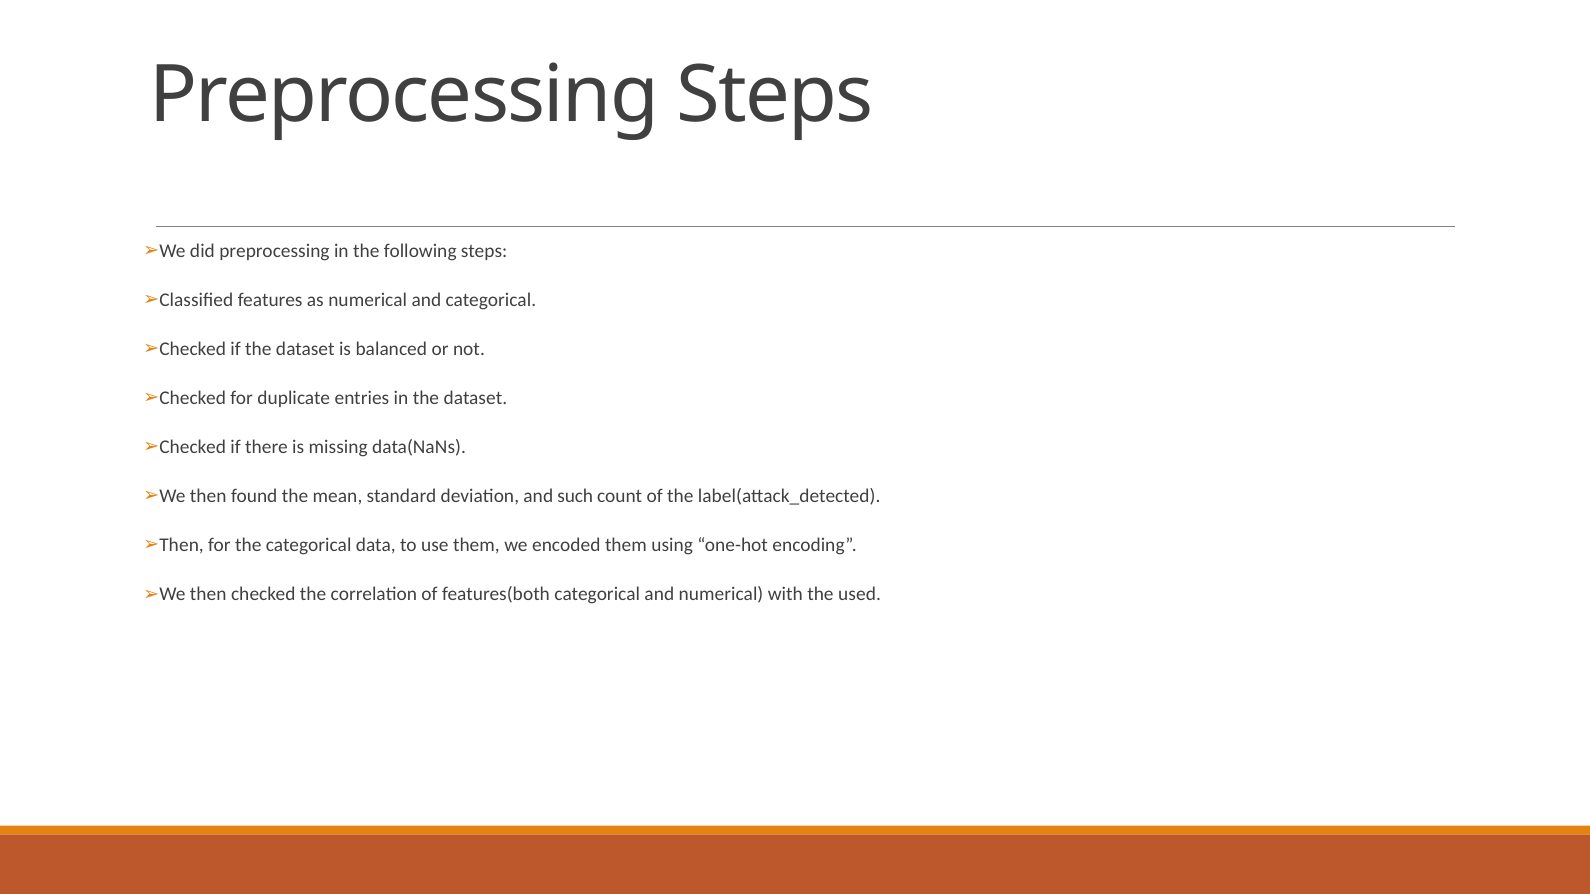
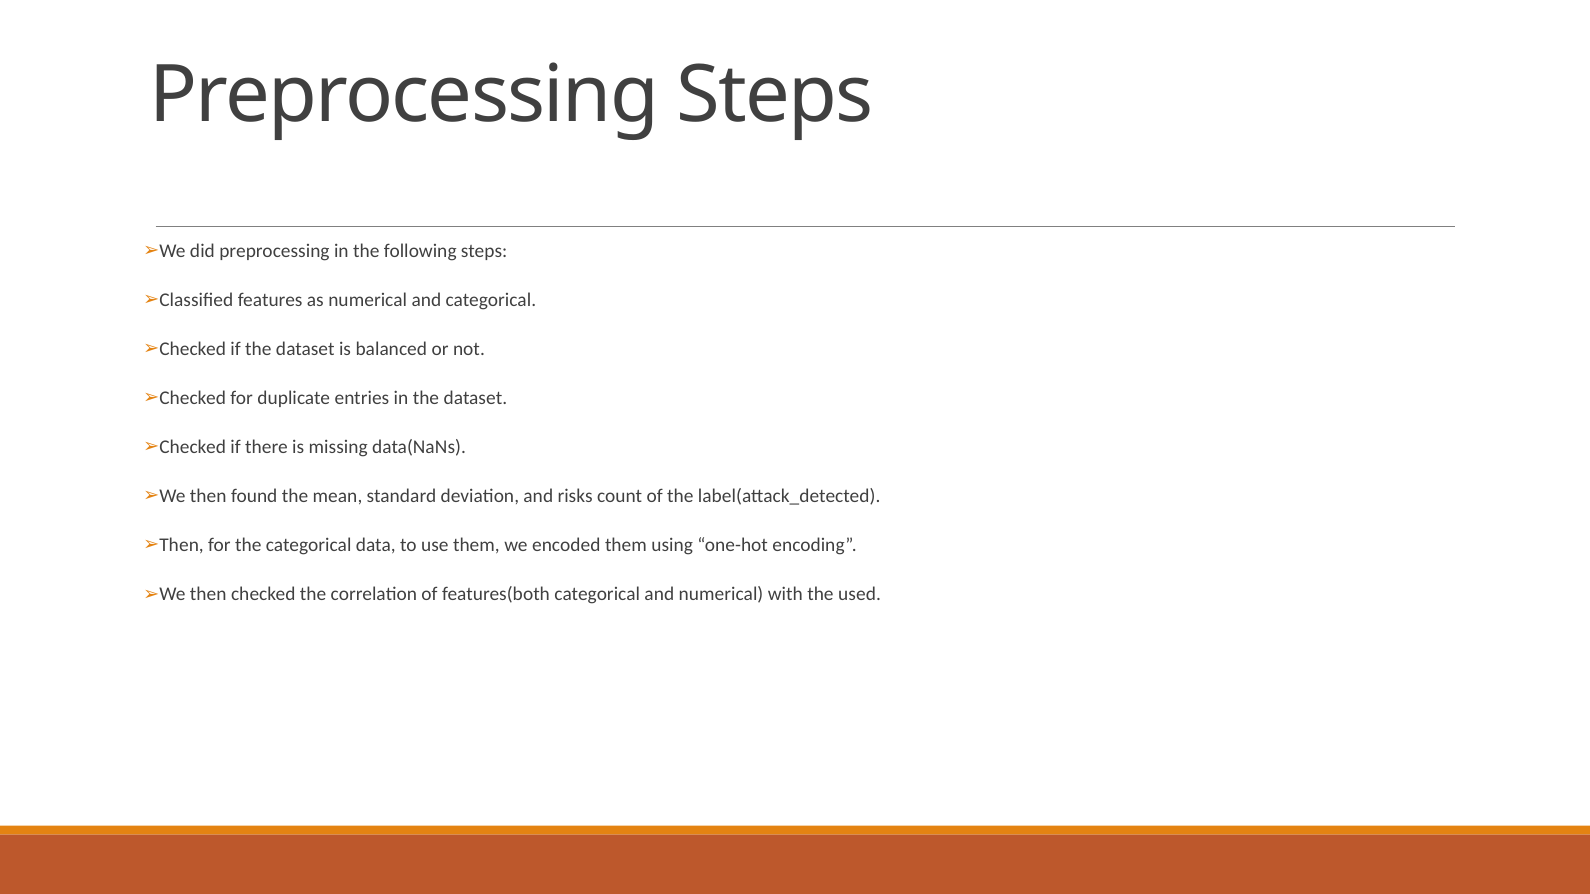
such: such -> risks
